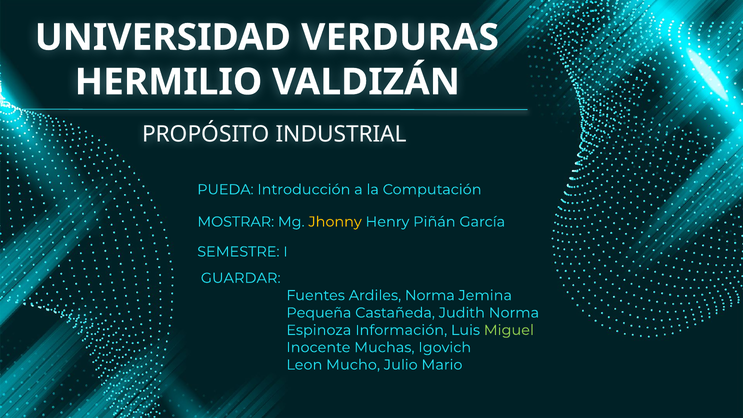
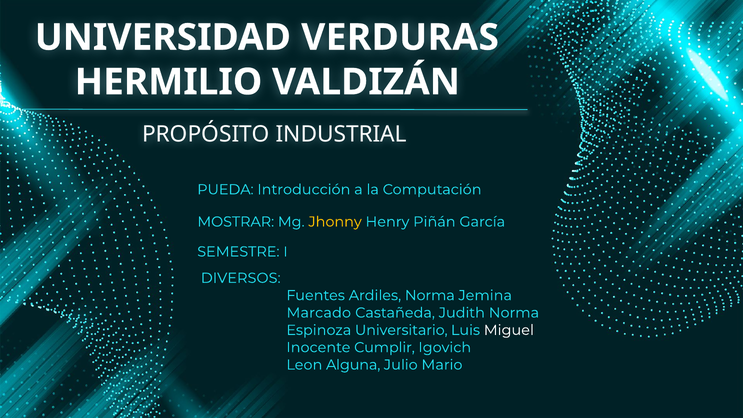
GUARDAR: GUARDAR -> DIVERSOS
Pequeña: Pequeña -> Marcado
Información: Información -> Universitario
Miguel colour: light green -> white
Muchas: Muchas -> Cumplir
Mucho: Mucho -> Alguna
